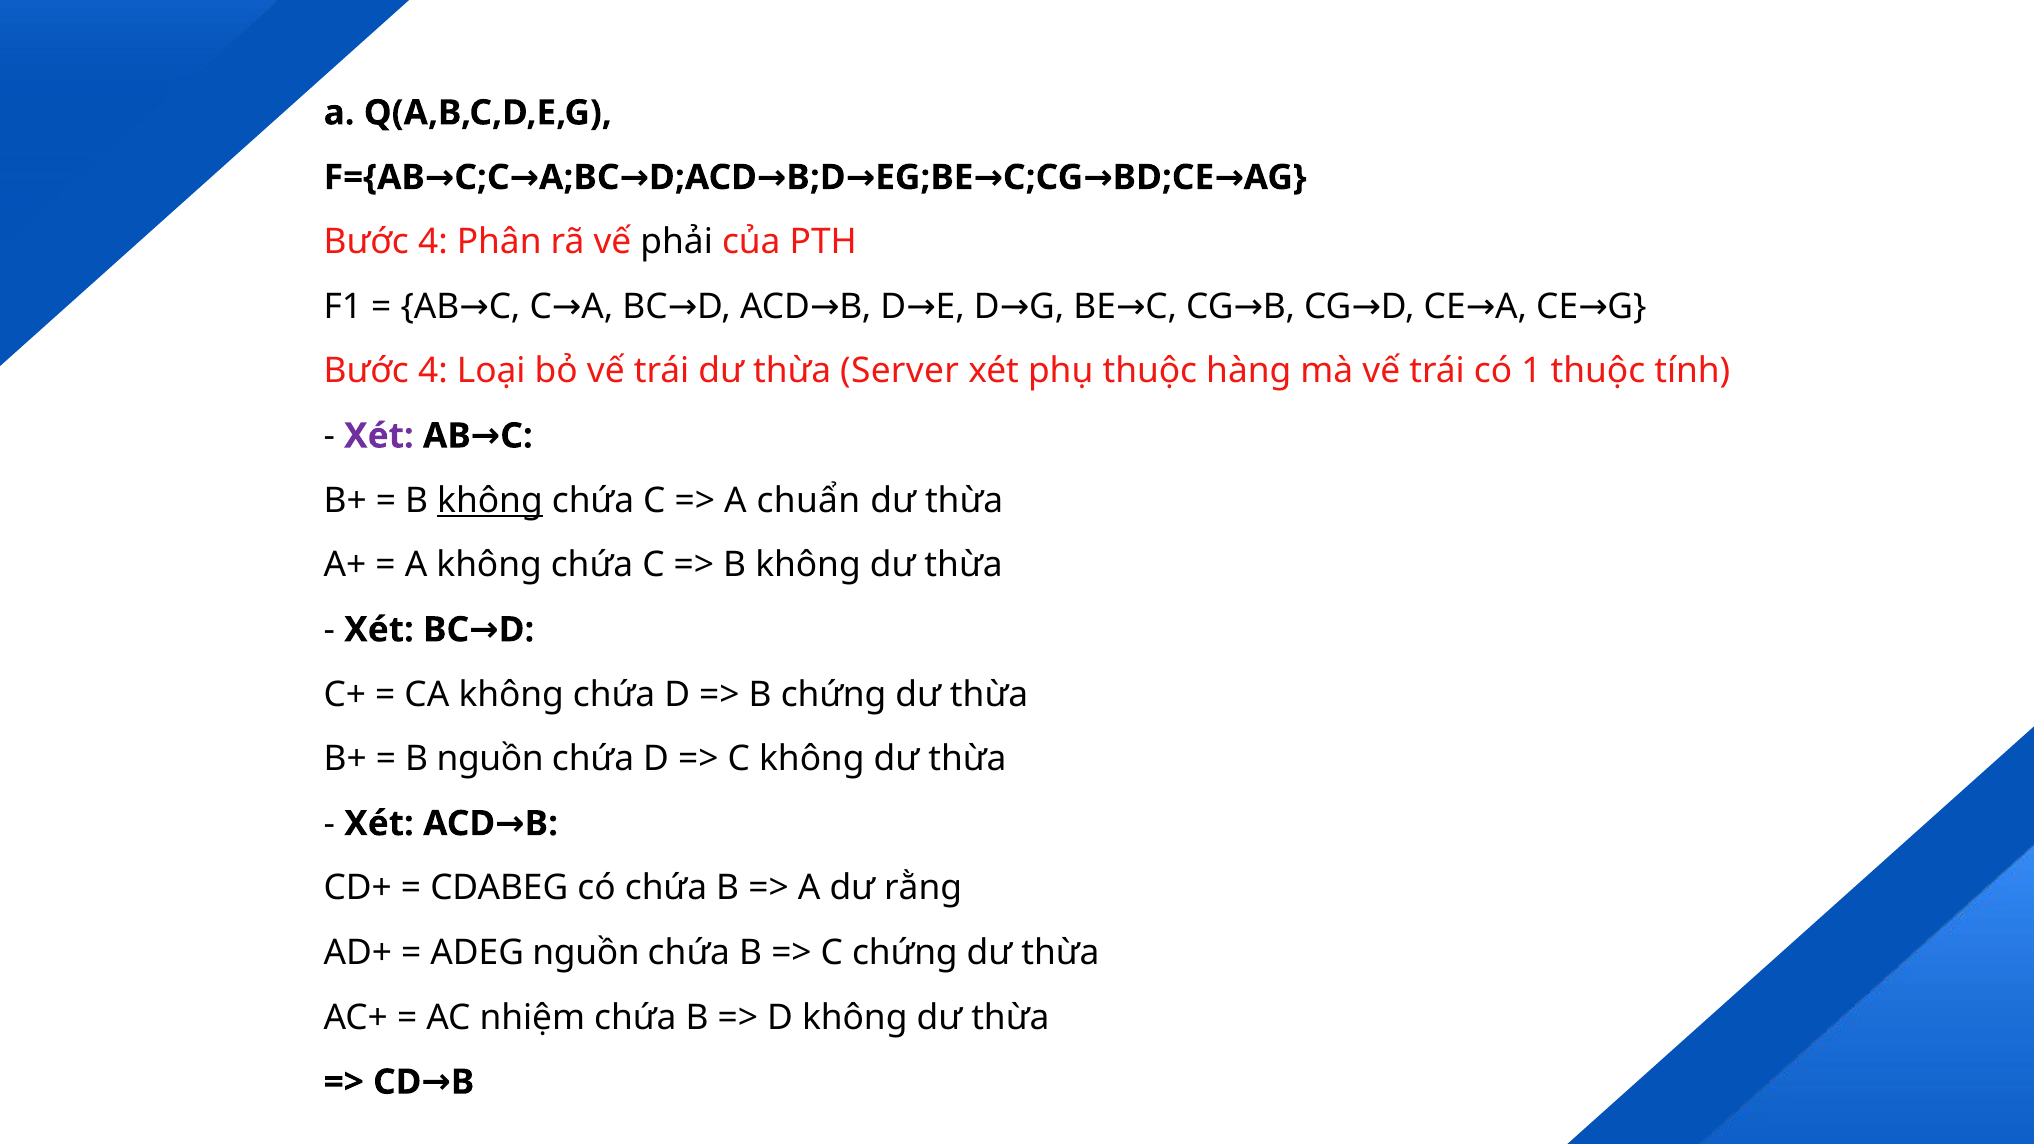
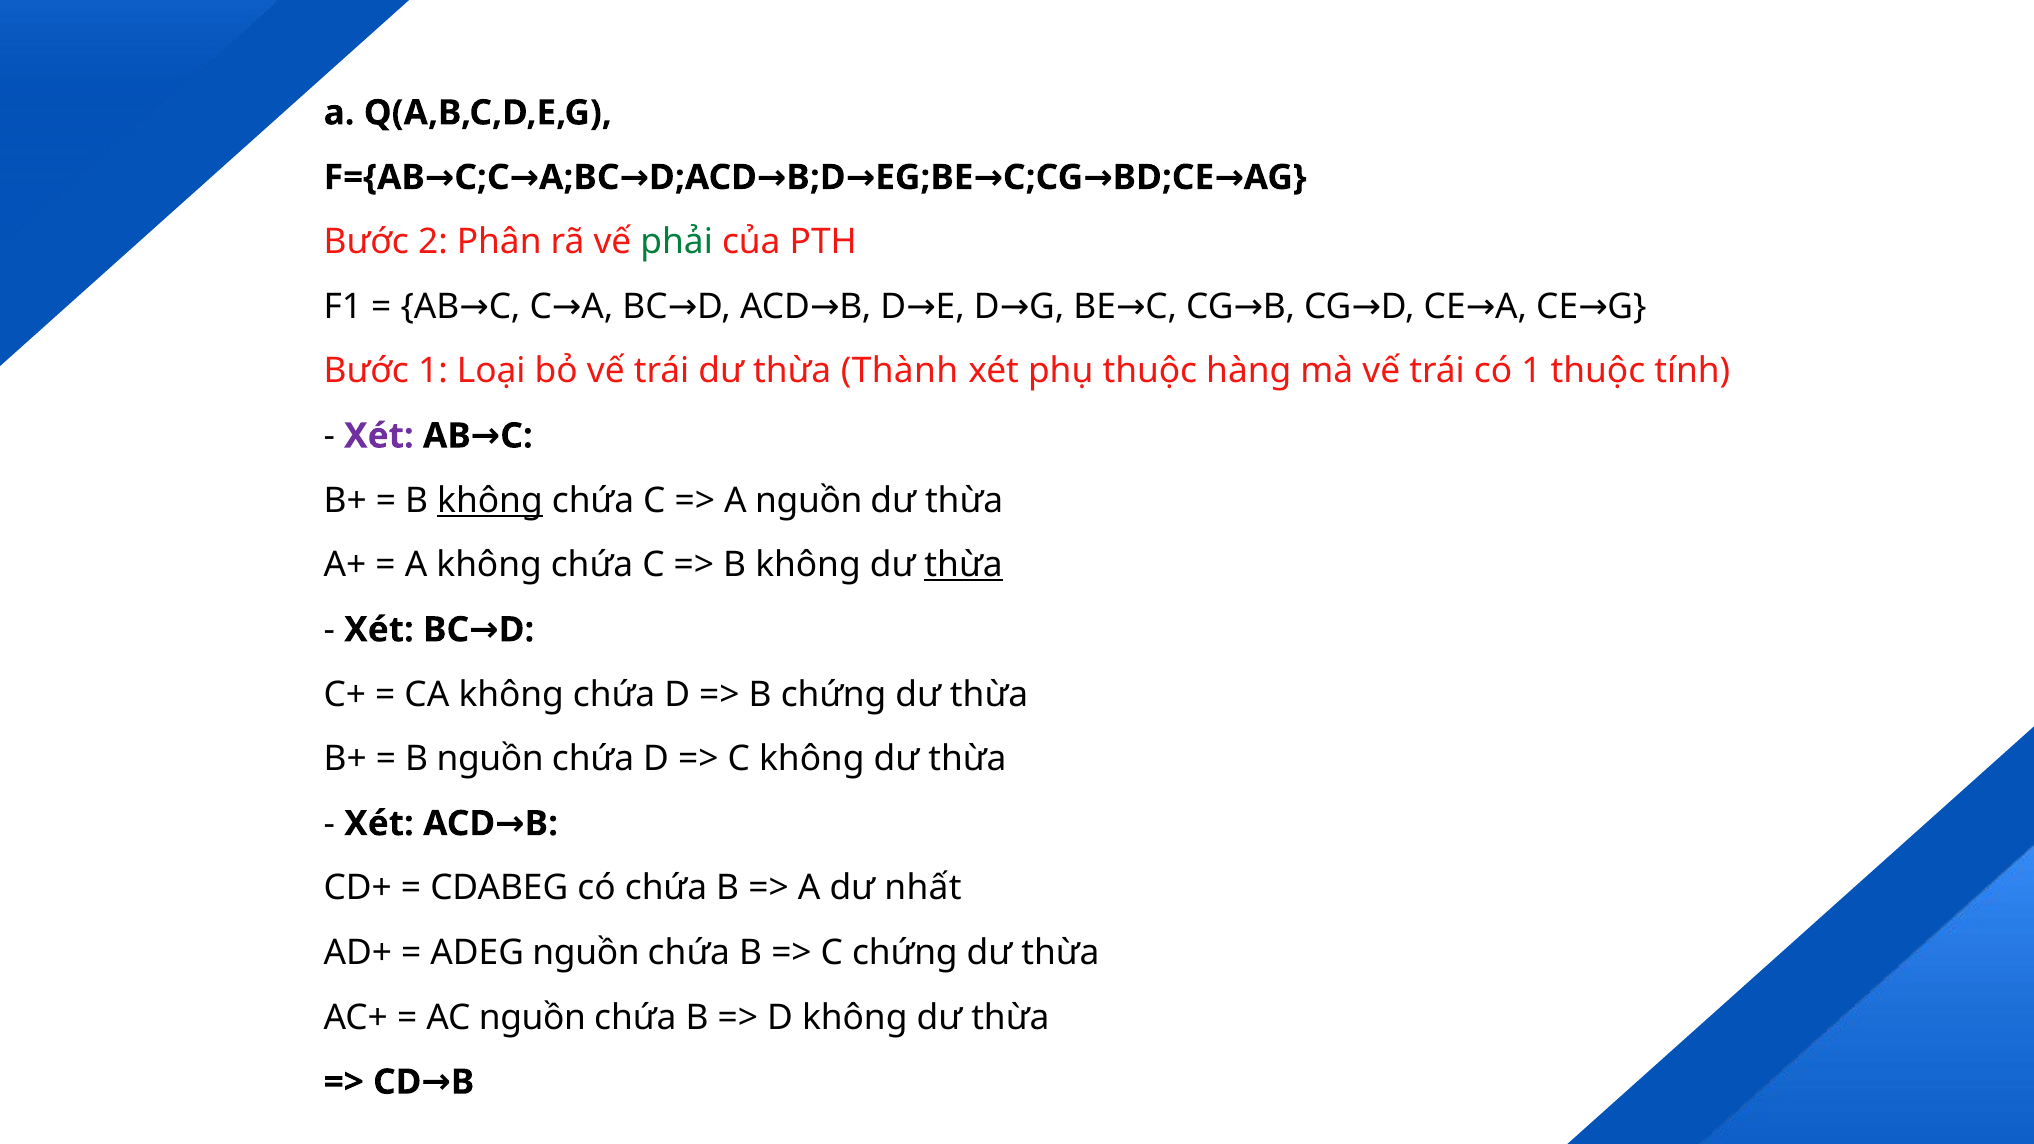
4 at (433, 242): 4 -> 2
phải colour: black -> green
4 at (433, 371): 4 -> 1
Server: Server -> Thành
A chuẩn: chuẩn -> nguồn
thừa at (964, 565) underline: none -> present
rằng: rằng -> nhất
AC nhiệm: nhiệm -> nguồn
